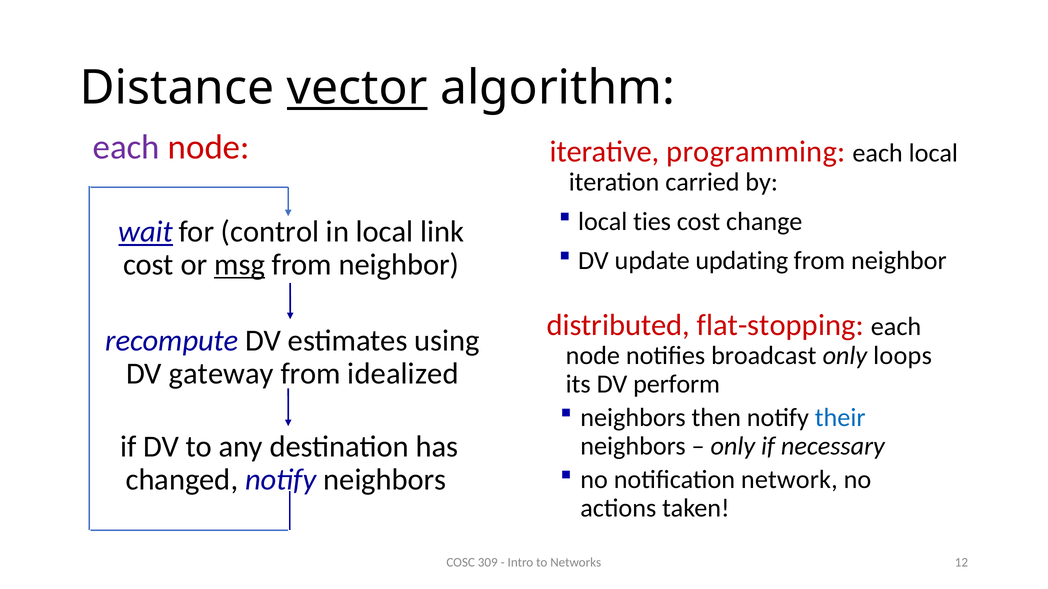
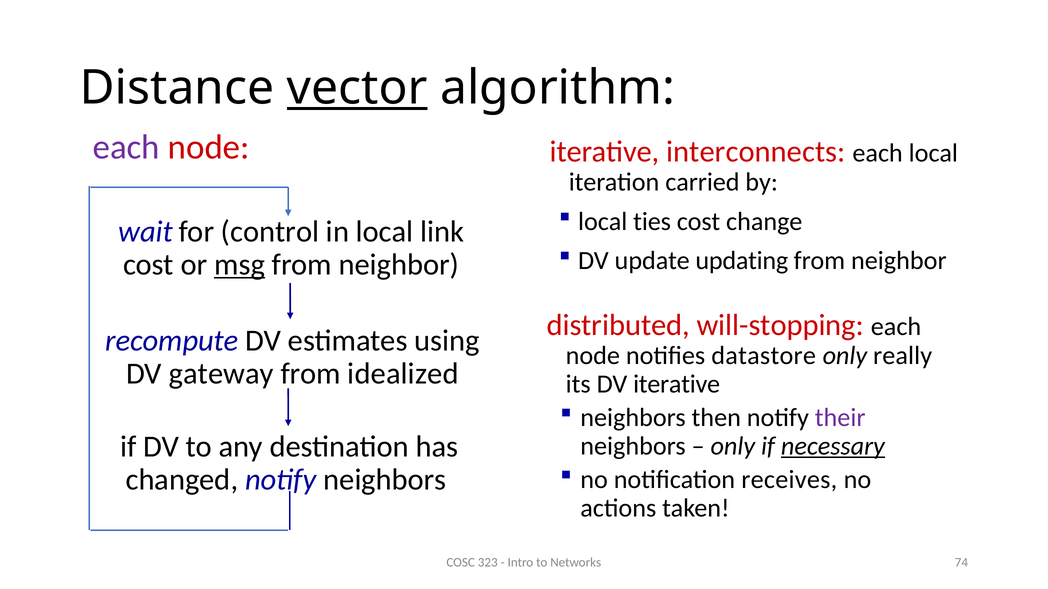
programming: programming -> interconnects
wait underline: present -> none
flat-stopping: flat-stopping -> will-stopping
broadcast: broadcast -> datastore
loops: loops -> really
DV perform: perform -> iterative
their colour: blue -> purple
necessary underline: none -> present
network: network -> receives
309: 309 -> 323
12: 12 -> 74
